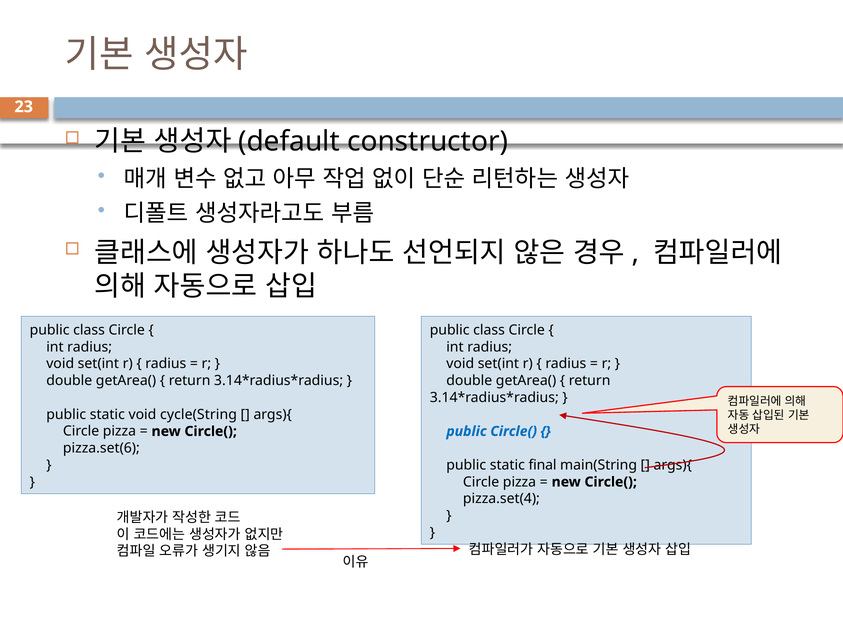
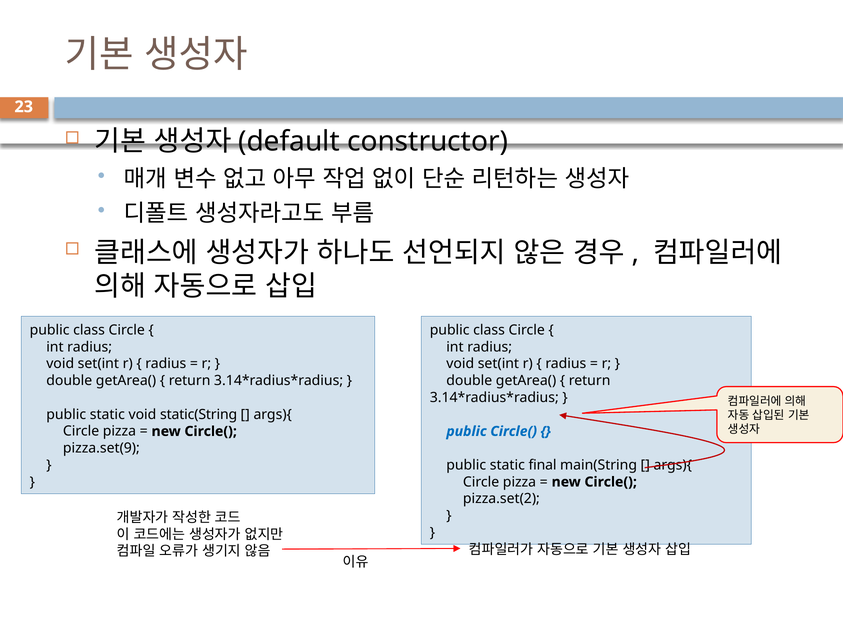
cycle(String: cycle(String -> static(String
pizza.set(6: pizza.set(6 -> pizza.set(9
pizza.set(4: pizza.set(4 -> pizza.set(2
